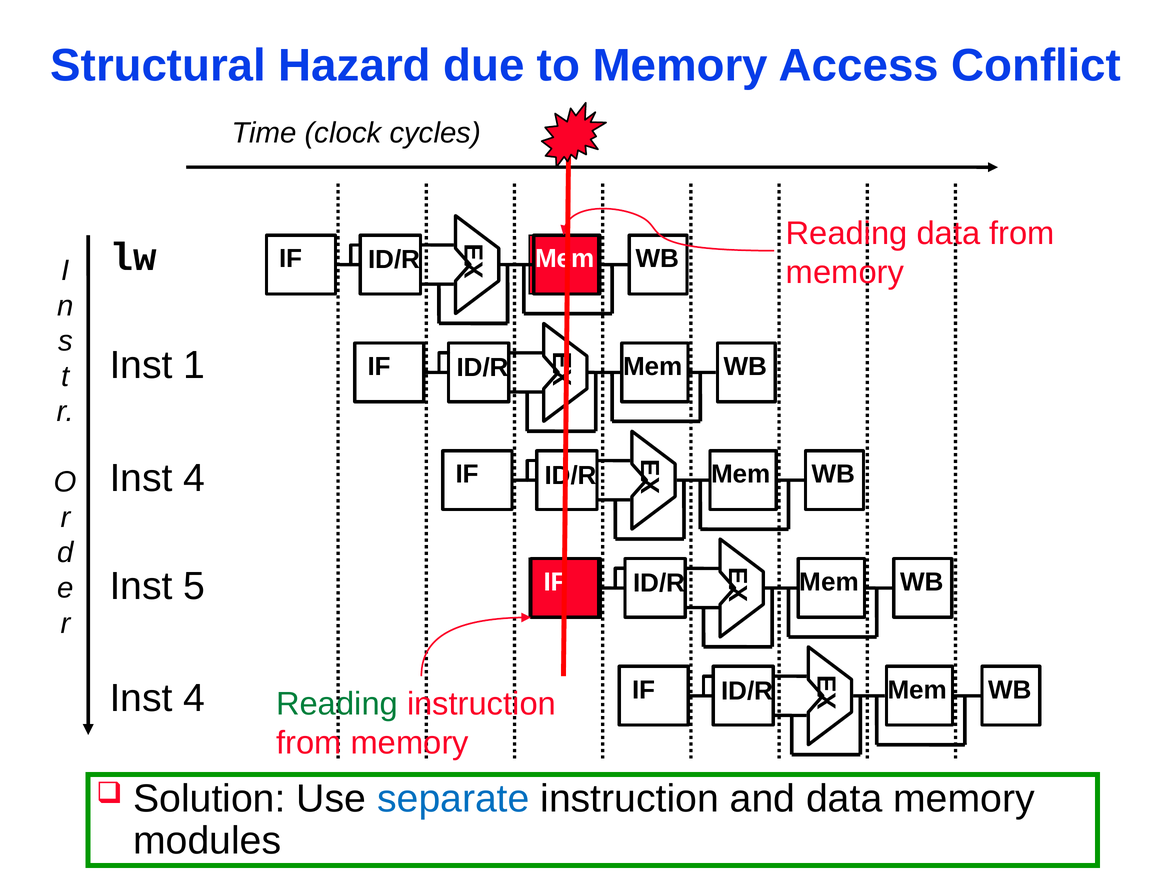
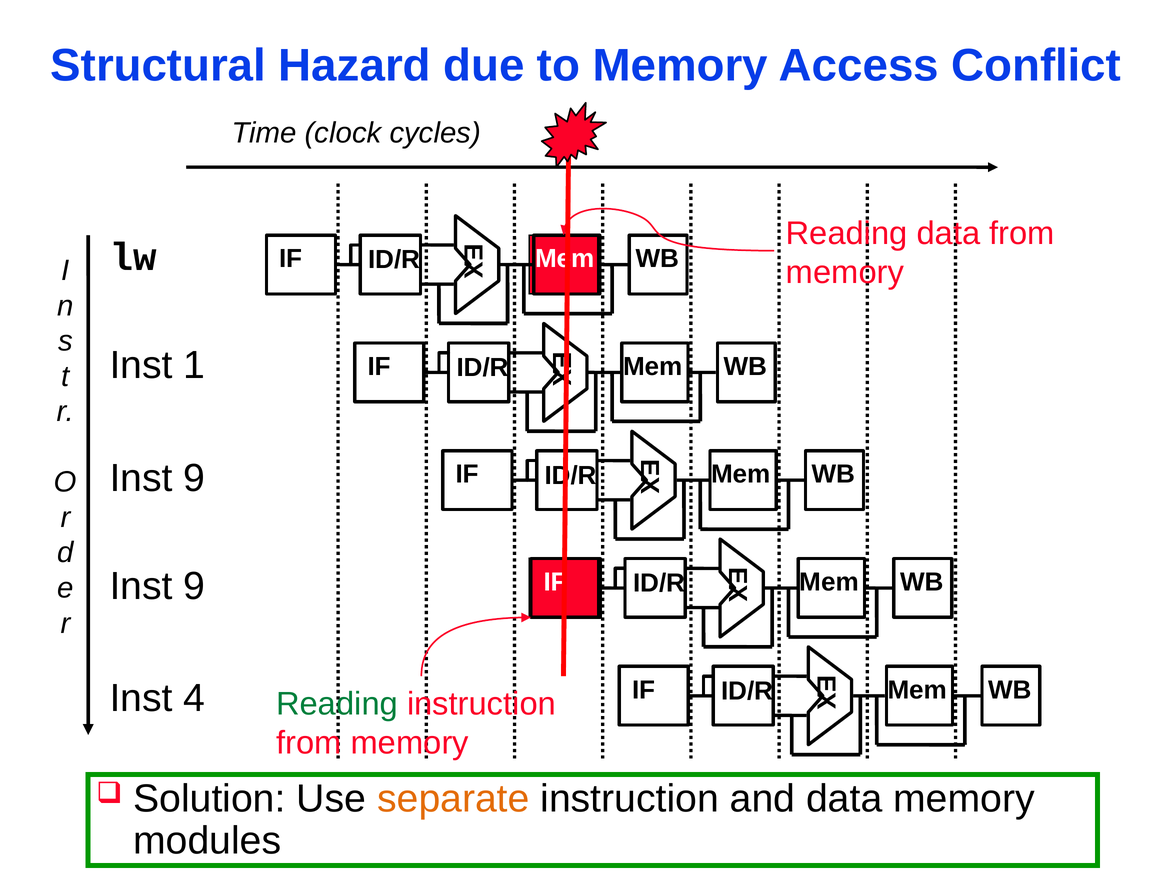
4 at (194, 478): 4 -> 9
5 at (194, 586): 5 -> 9
separate colour: blue -> orange
